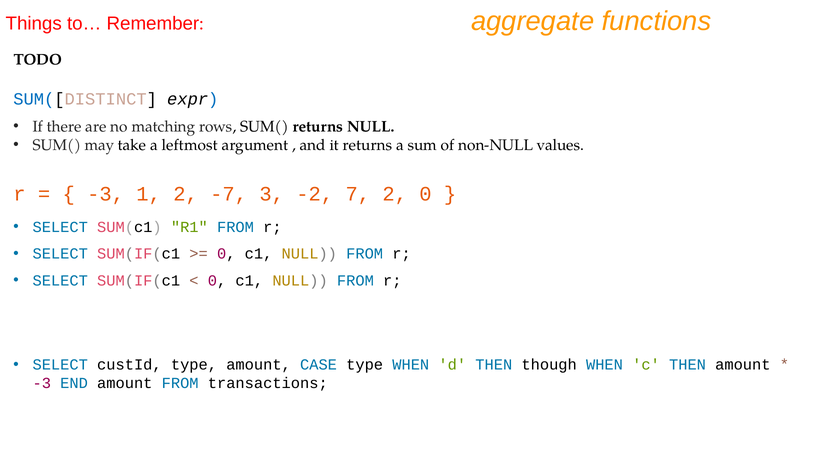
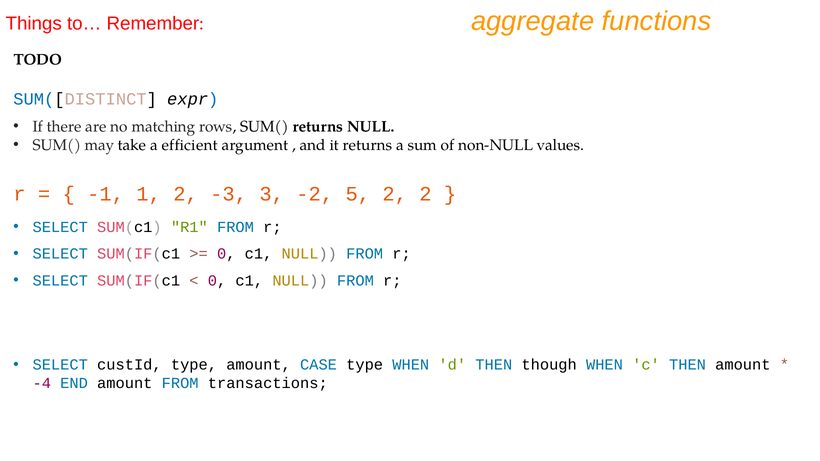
leftmost: leftmost -> efficient
-3 at (106, 194): -3 -> -1
-7: -7 -> -3
7: 7 -> 5
2 0: 0 -> 2
-3 at (42, 384): -3 -> -4
